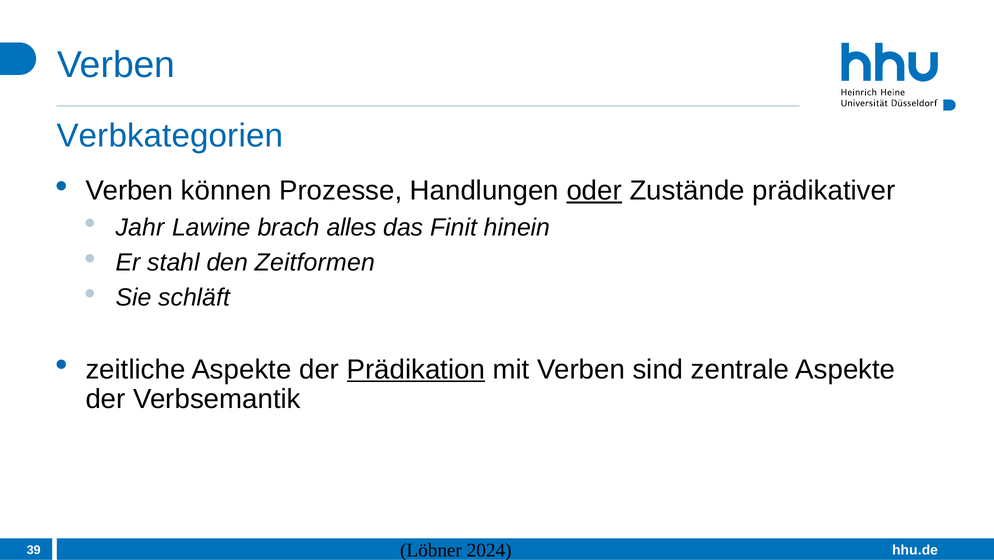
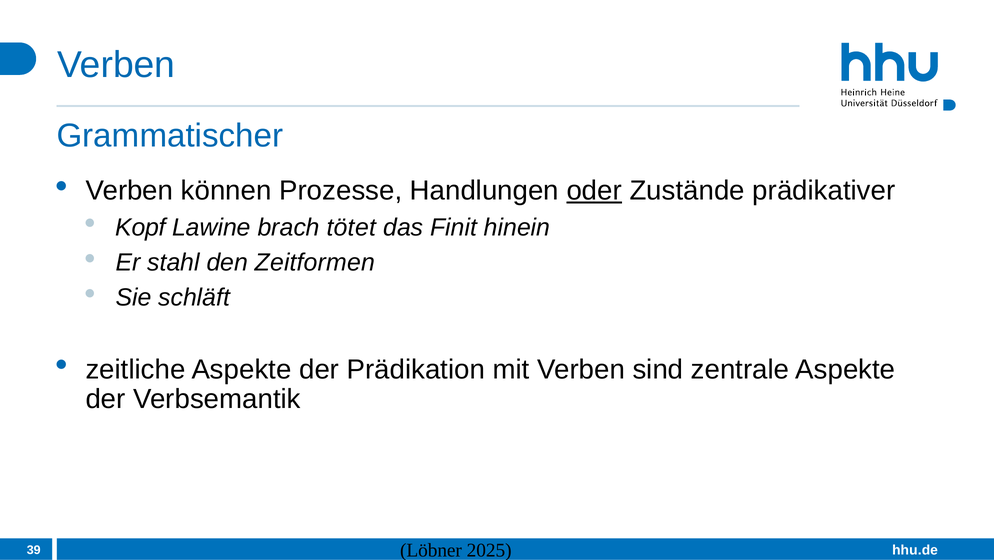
Verbkategorien: Verbkategorien -> Grammatischer
Jahr: Jahr -> Kopf
alles: alles -> tötet
Prädikation underline: present -> none
2024: 2024 -> 2025
